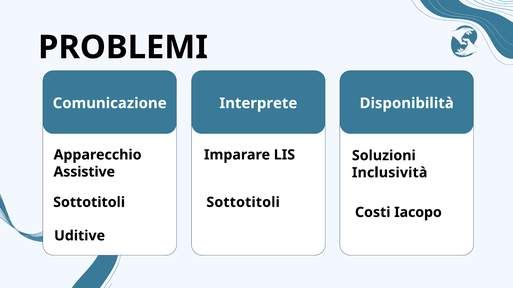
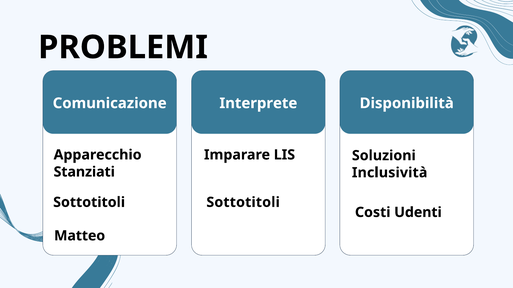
Assistive: Assistive -> Stanziati
Iacopo: Iacopo -> Udenti
Uditive: Uditive -> Matteo
